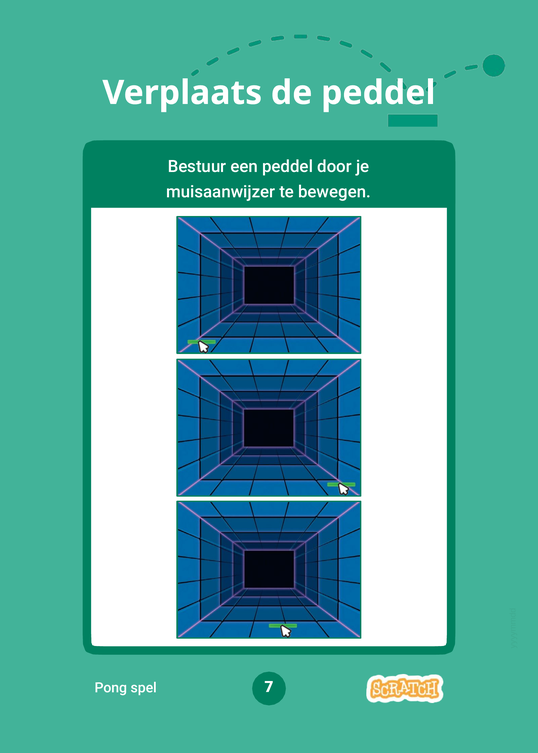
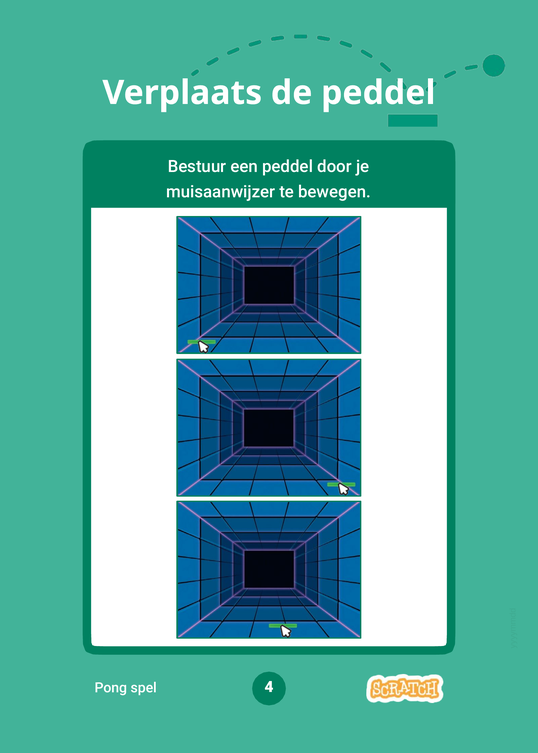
7: 7 -> 4
